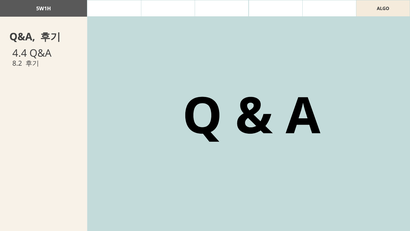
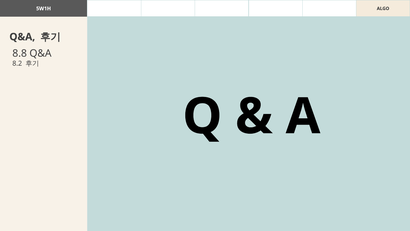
4.4: 4.4 -> 8.8
